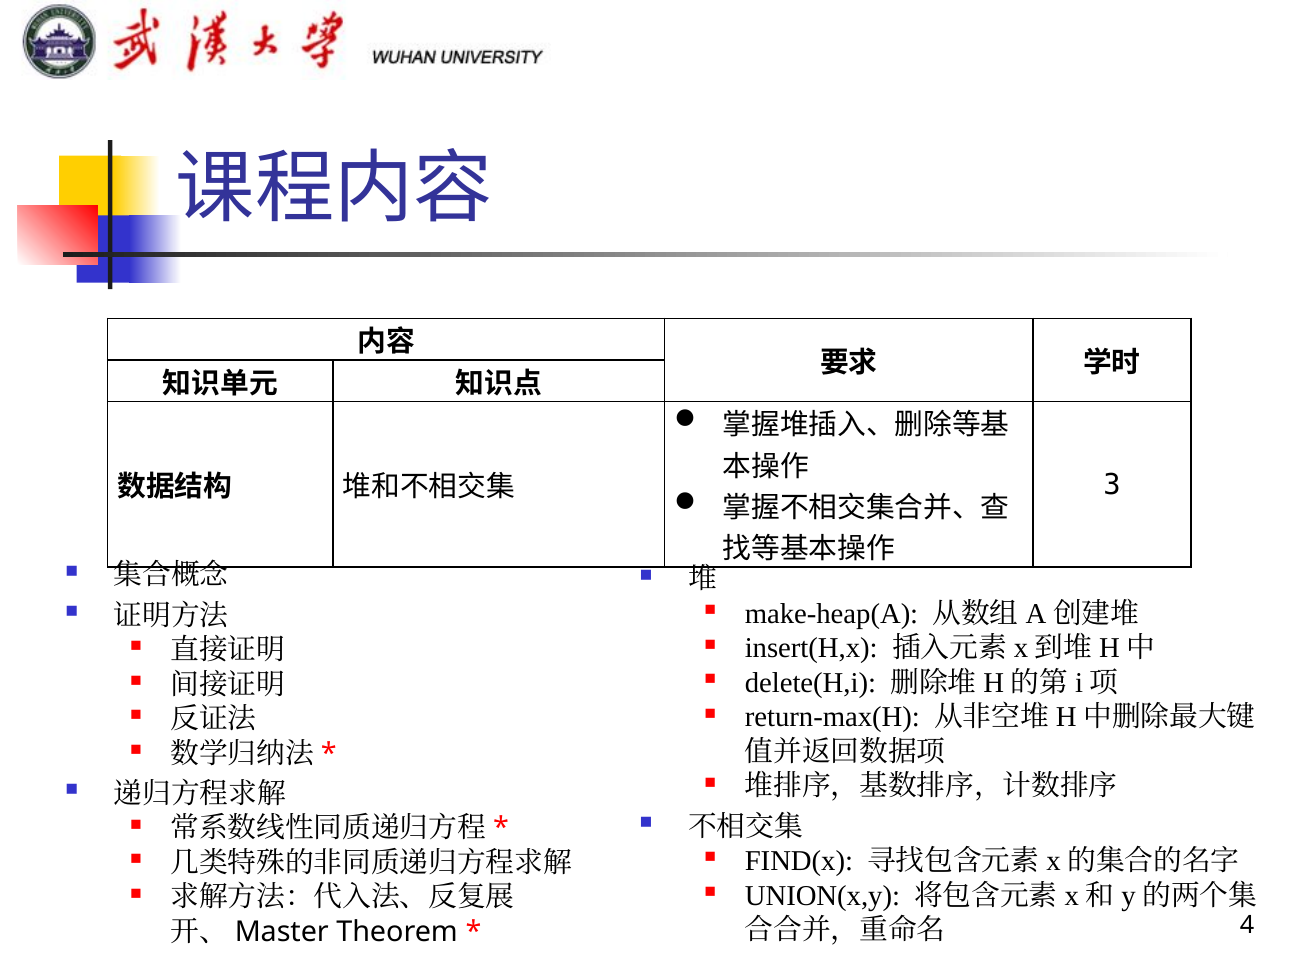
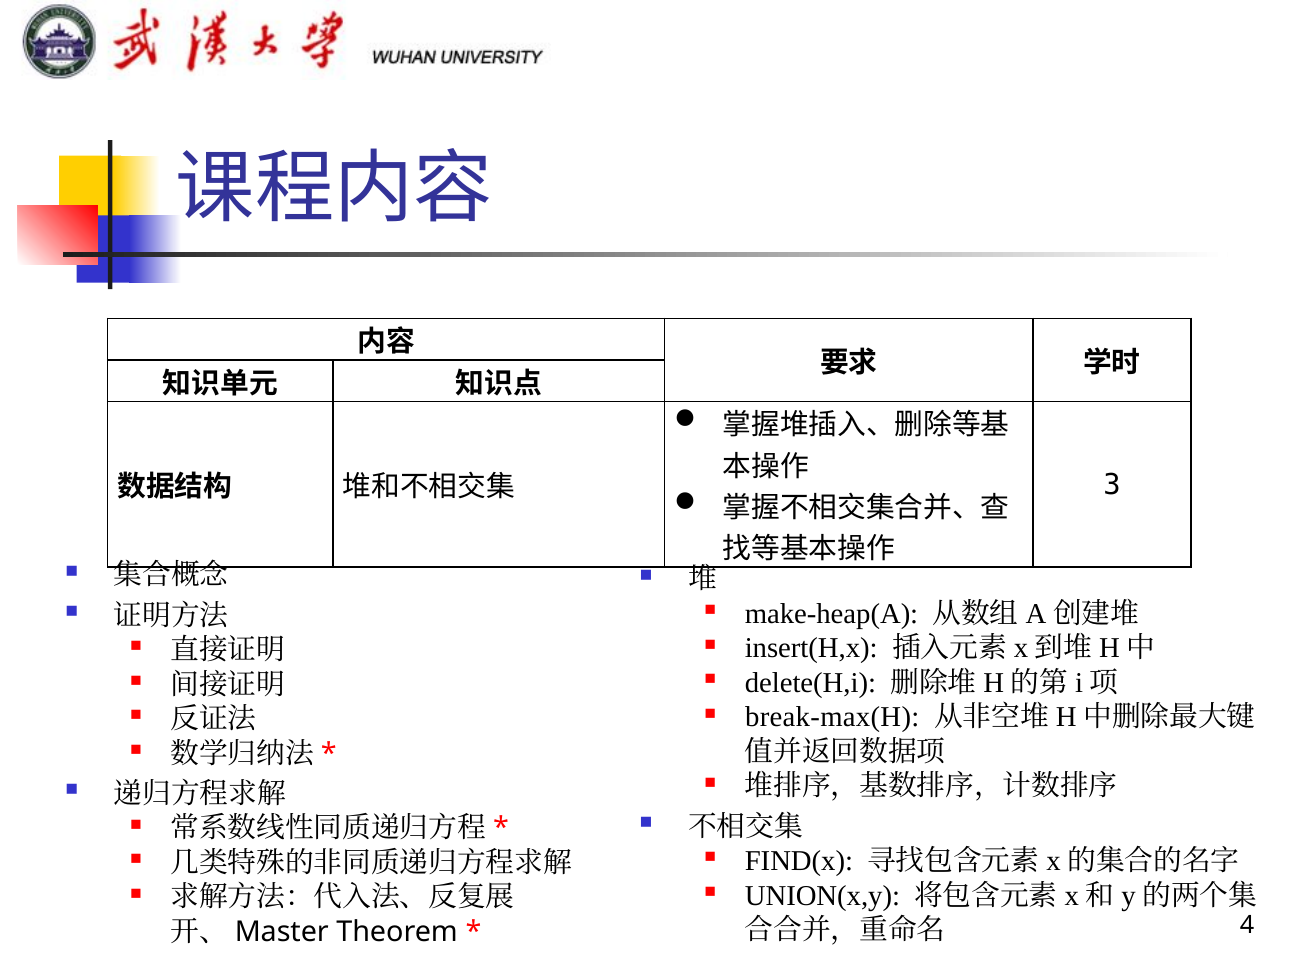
return-max(H: return-max(H -> break-max(H
